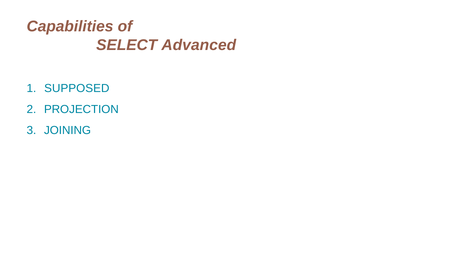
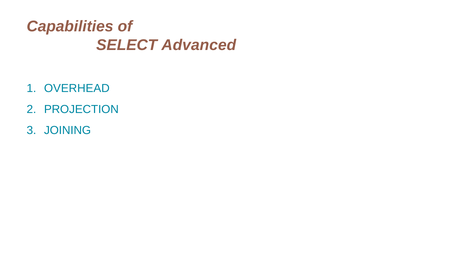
SUPPOSED: SUPPOSED -> OVERHEAD
